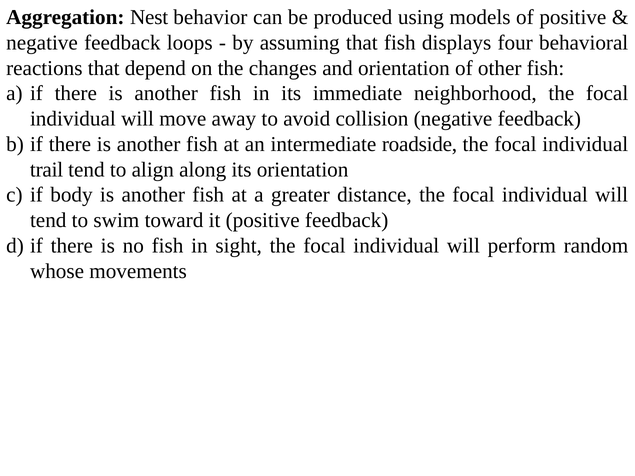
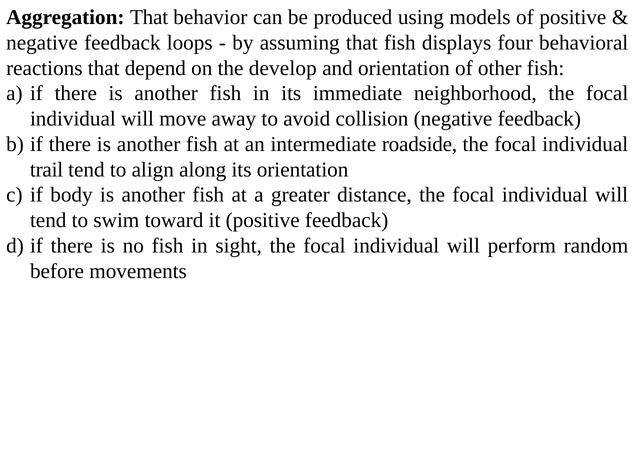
Aggregation Nest: Nest -> That
changes: changes -> develop
whose: whose -> before
